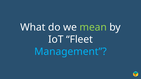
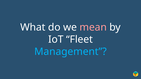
mean colour: light green -> pink
